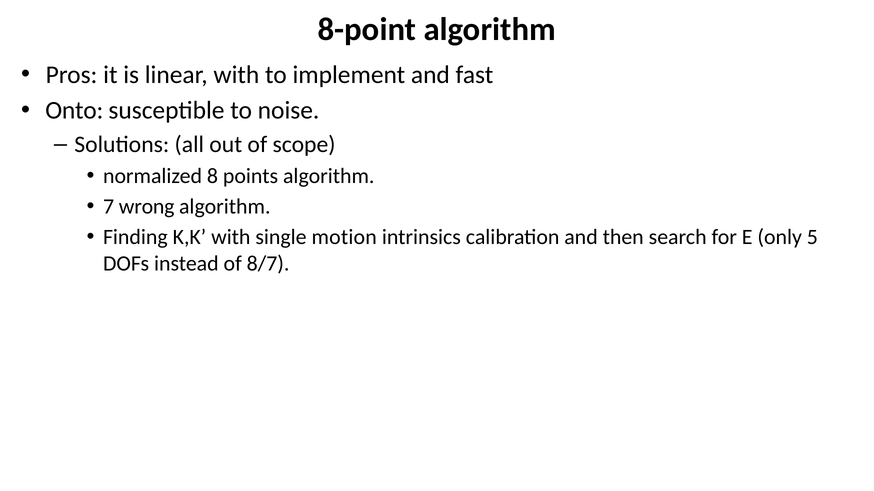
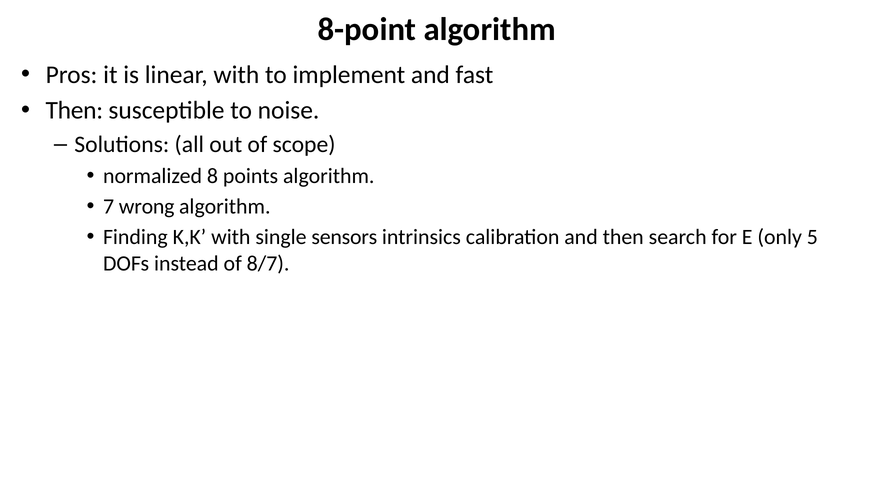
Onto at (74, 111): Onto -> Then
motion: motion -> sensors
